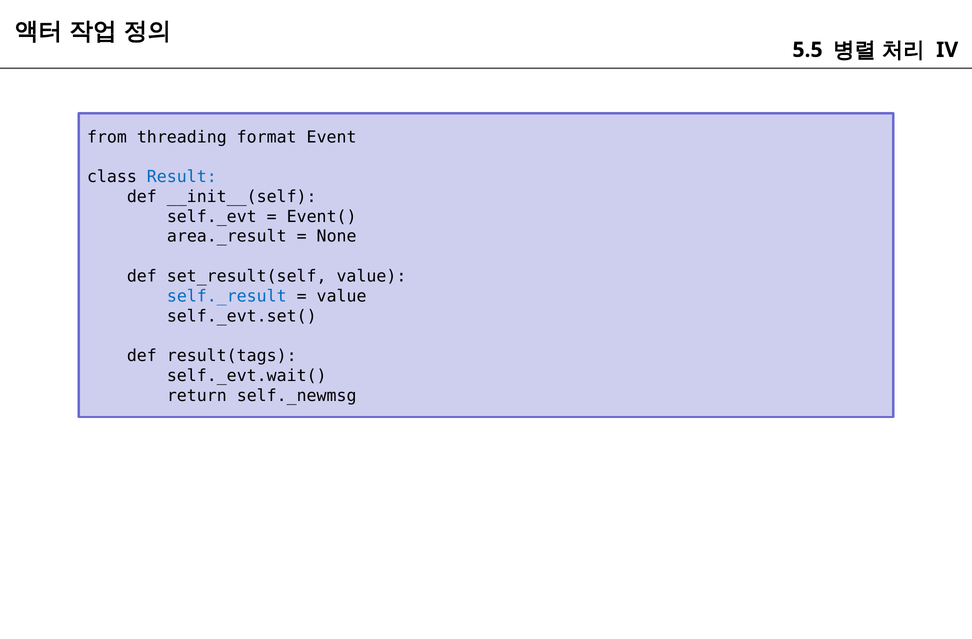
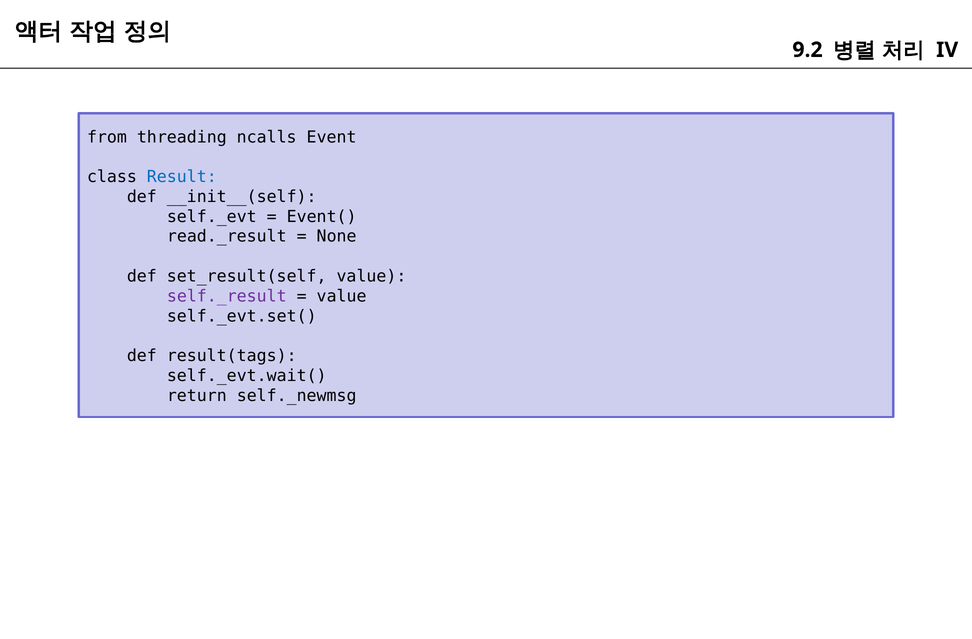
5.5: 5.5 -> 9.2
format: format -> ncalls
area._result: area._result -> read._result
self._result colour: blue -> purple
